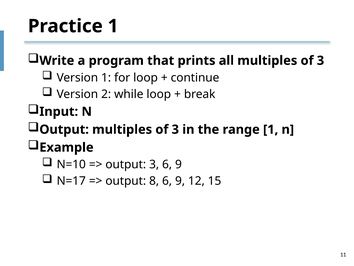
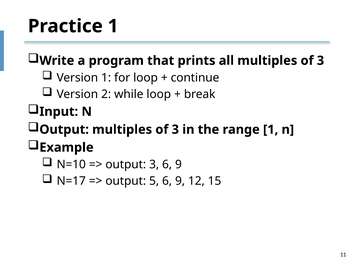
8: 8 -> 5
